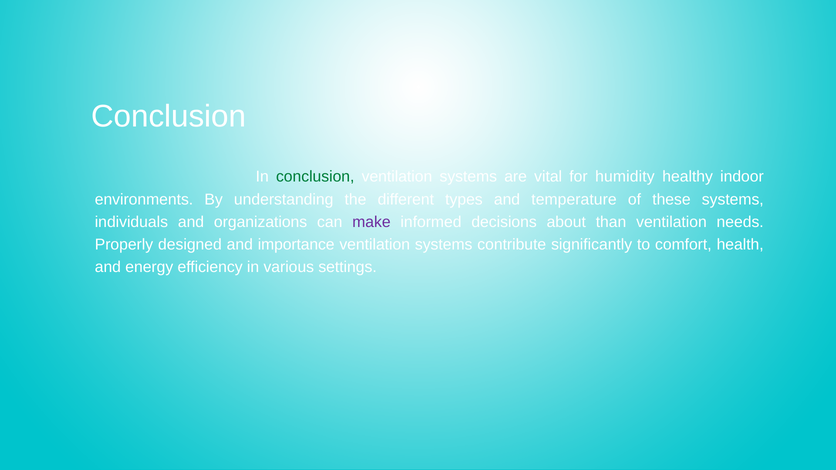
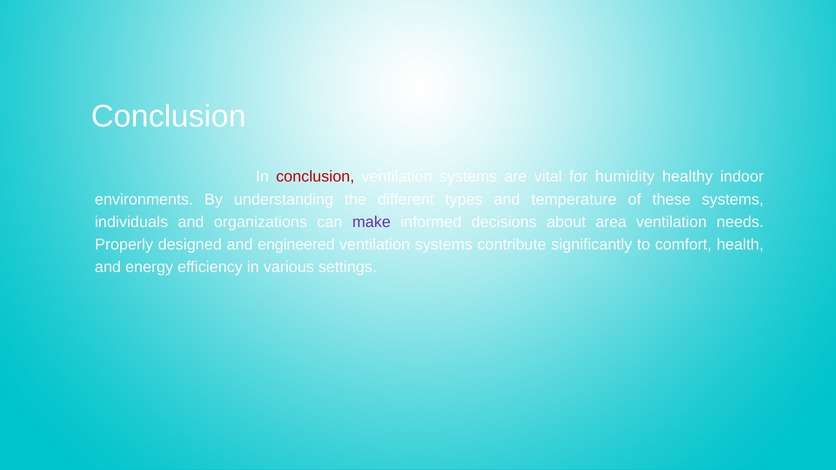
conclusion at (315, 177) colour: green -> red
than: than -> area
importance: importance -> engineered
